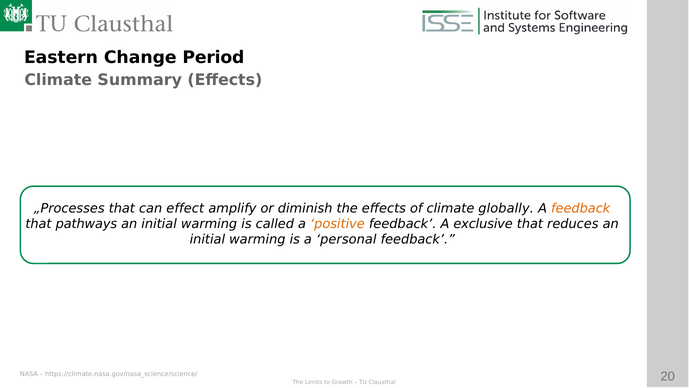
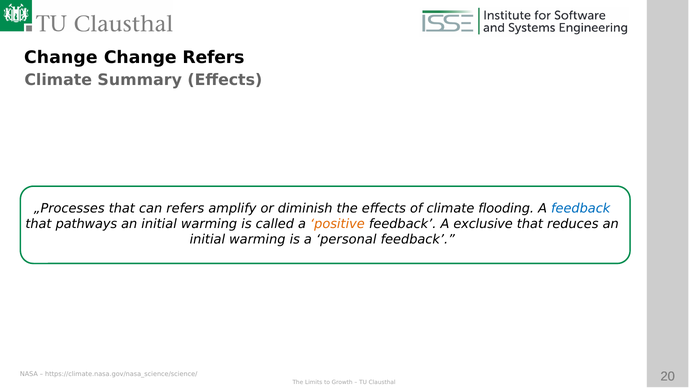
Eastern at (61, 57): Eastern -> Change
Change Period: Period -> Refers
can effect: effect -> refers
globally: globally -> flooding
feedback at (581, 208) colour: orange -> blue
